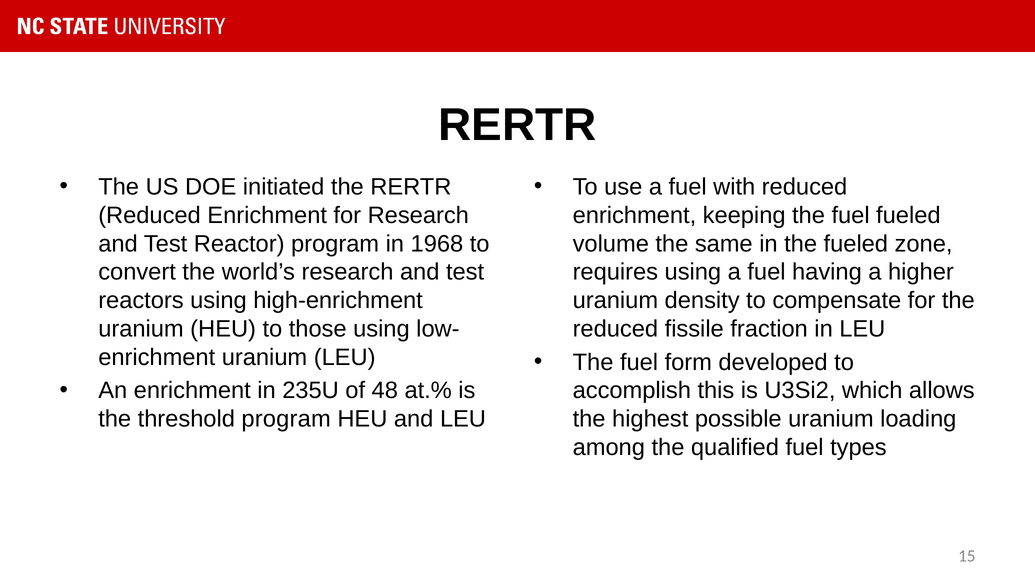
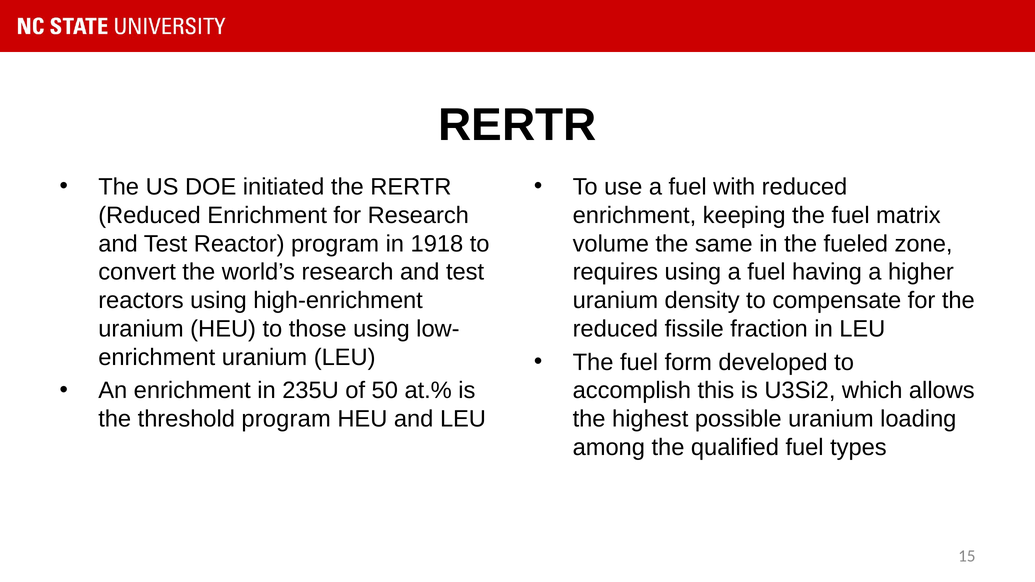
fuel fueled: fueled -> matrix
1968: 1968 -> 1918
48: 48 -> 50
